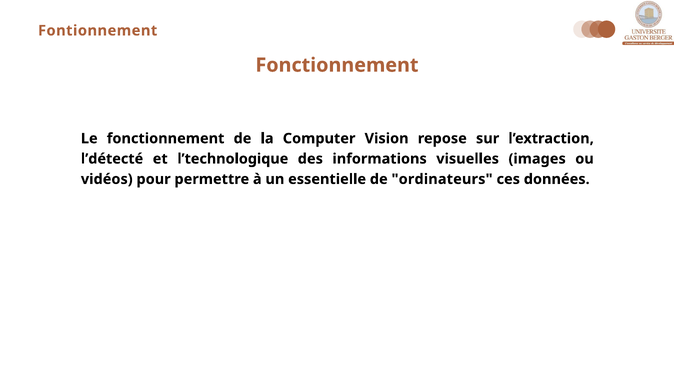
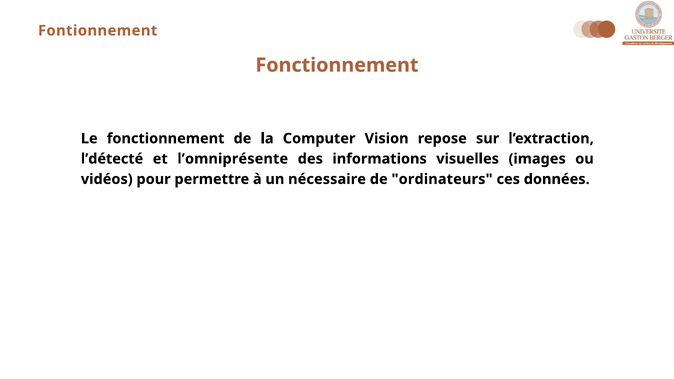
l’technologique: l’technologique -> l’omniprésente
essentielle: essentielle -> nécessaire
